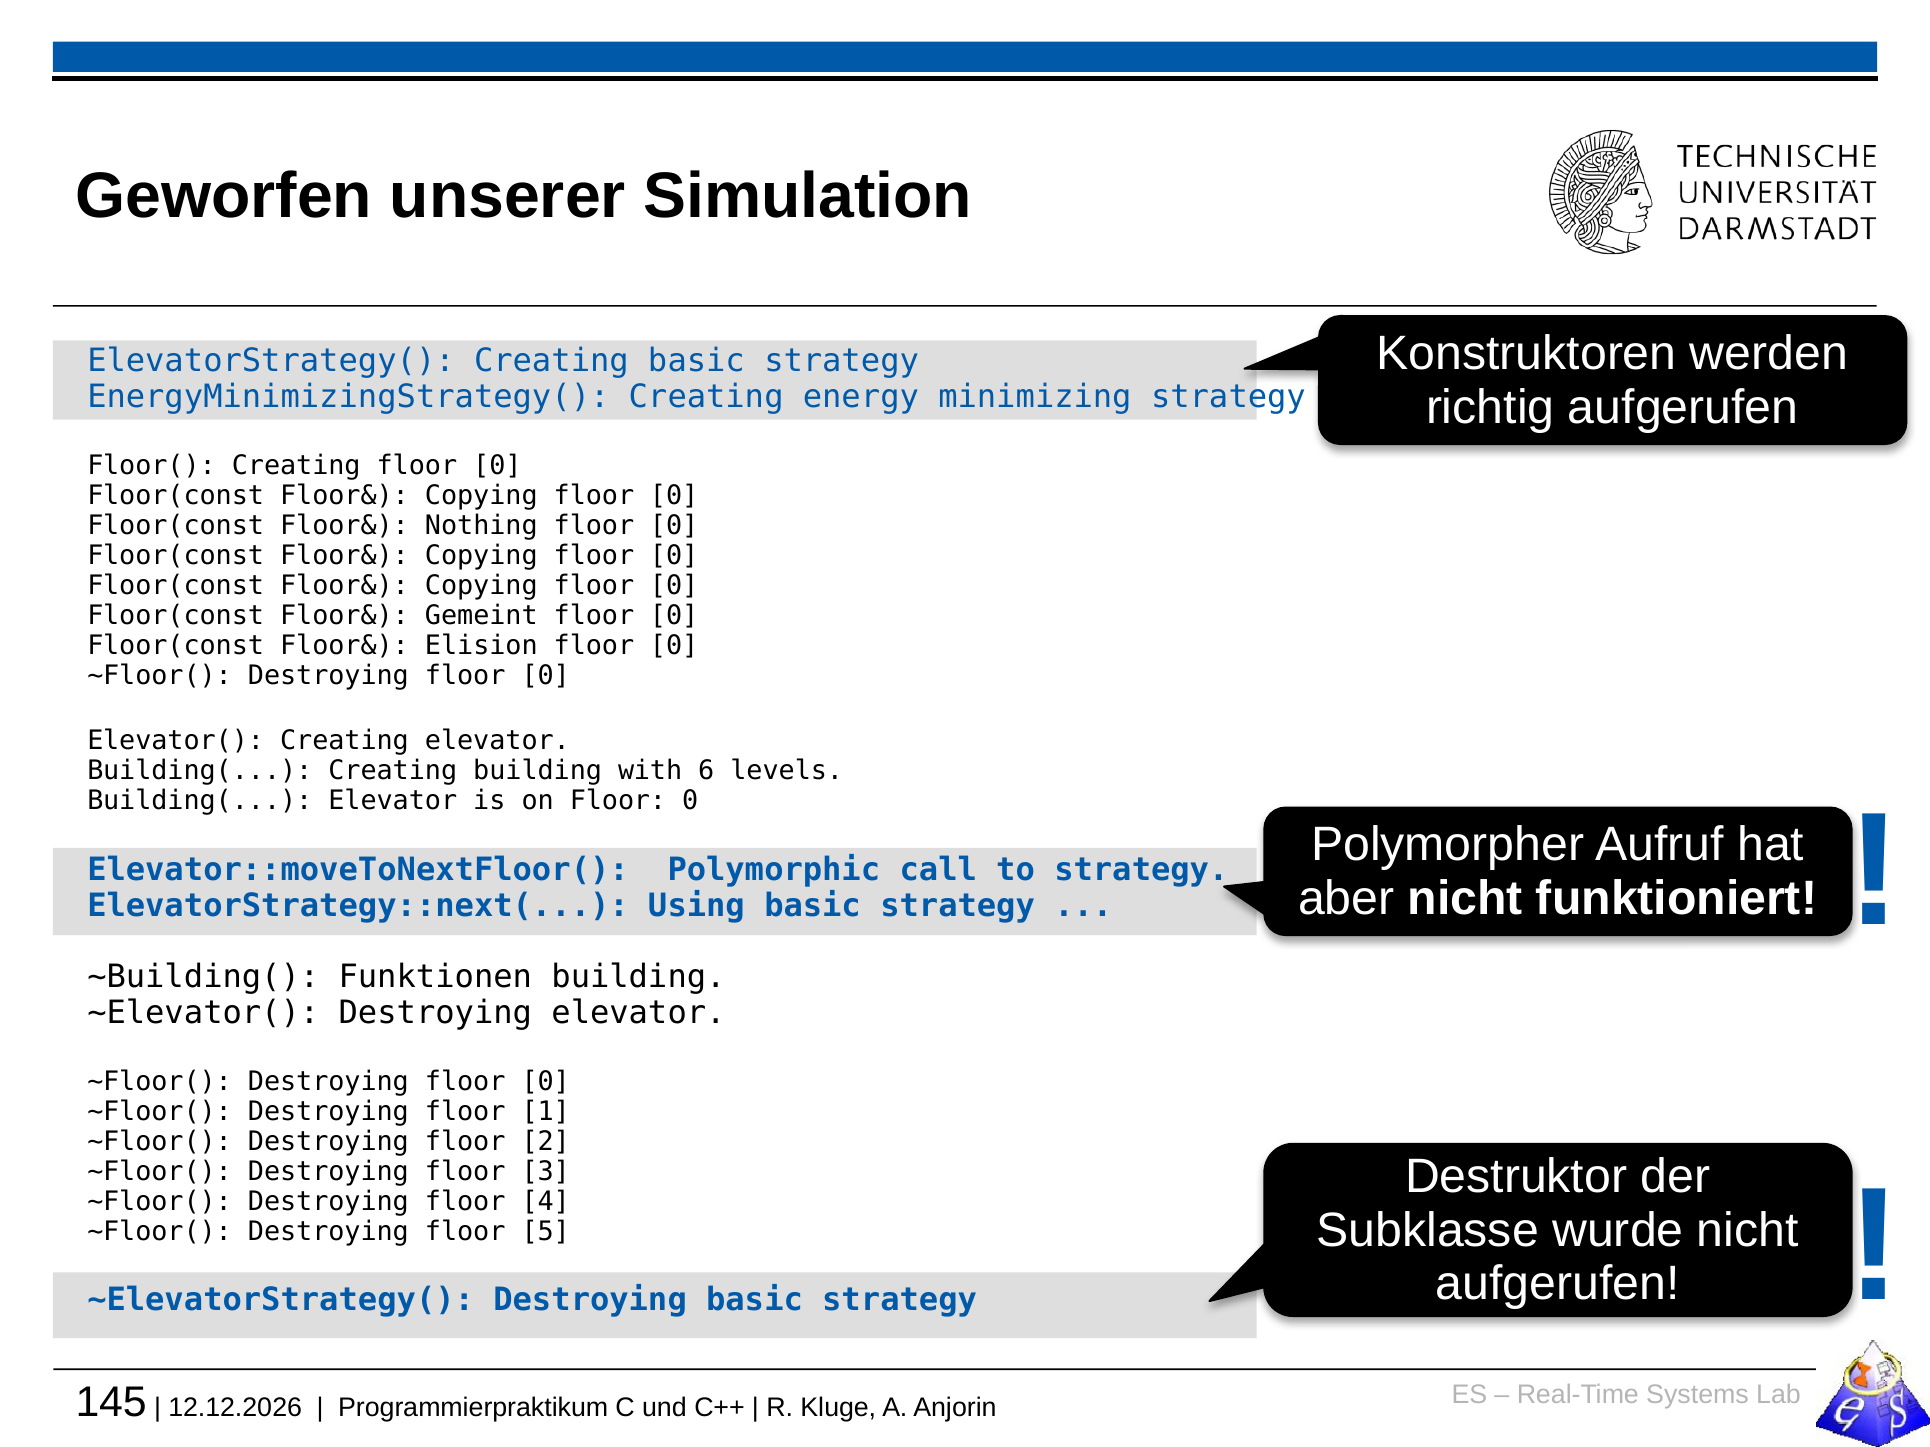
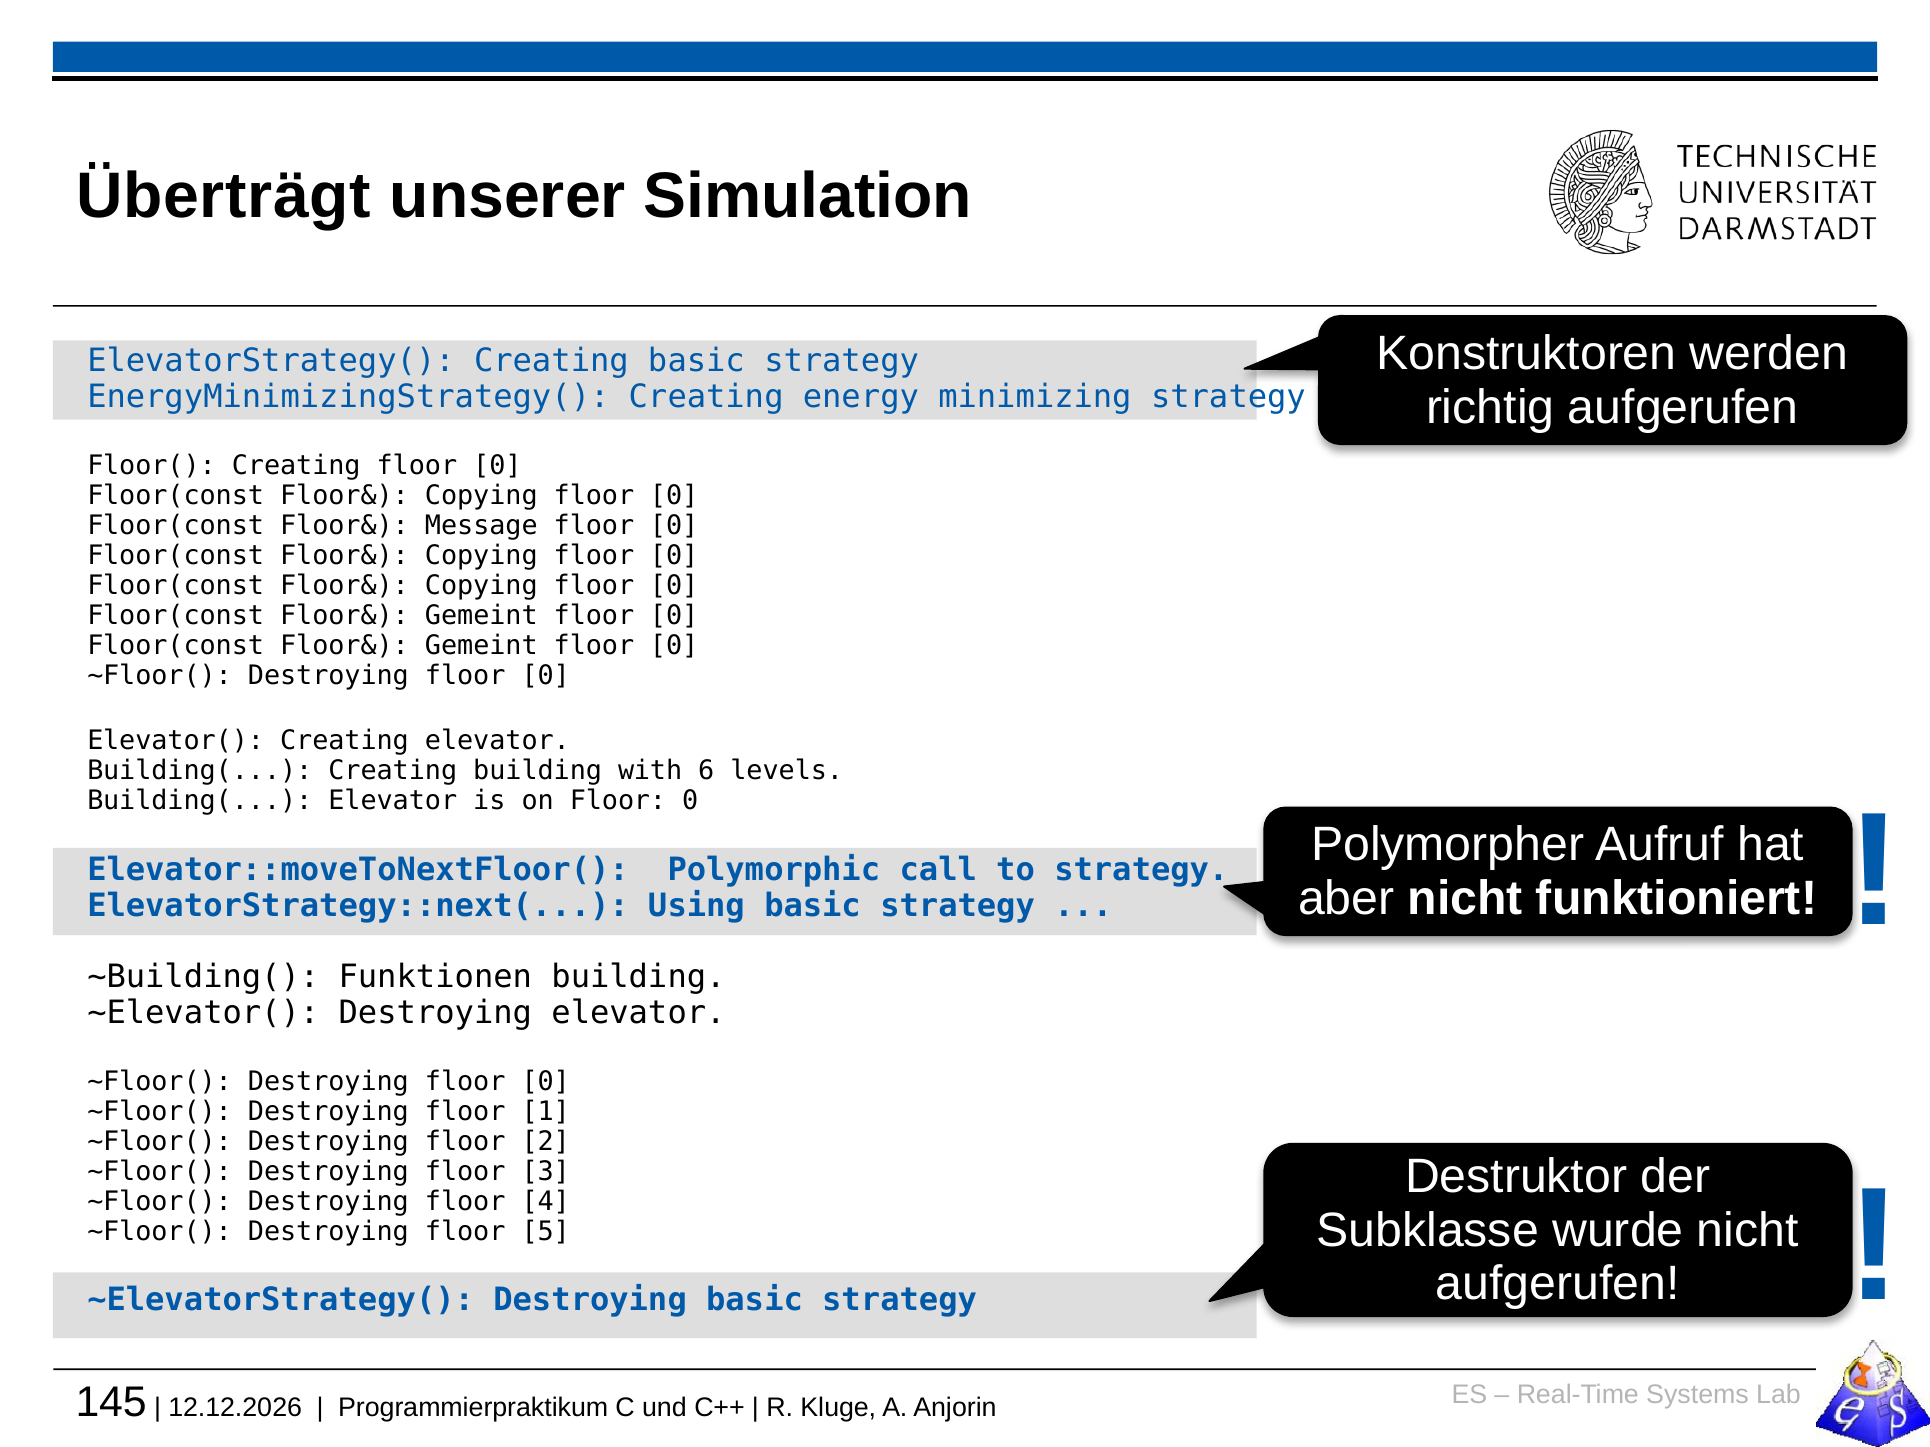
Geworfen: Geworfen -> Überträgt
Nothing: Nothing -> Message
Elision at (481, 645): Elision -> Gemeint
